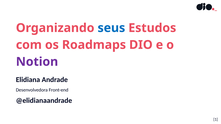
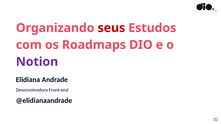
seus colour: blue -> red
